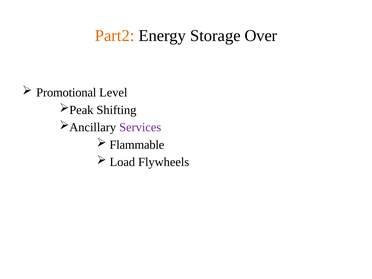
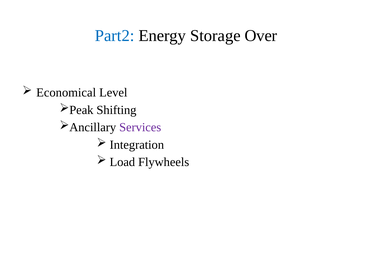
Part2 colour: orange -> blue
Promotional: Promotional -> Economical
Flammable: Flammable -> Integration
